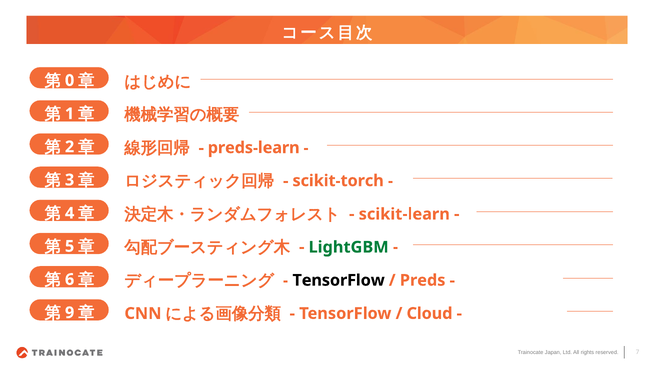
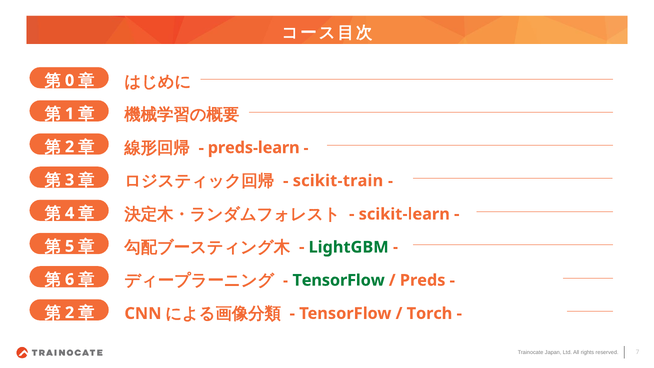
scikit-torch: scikit-torch -> scikit-train
TensorFlow at (339, 280) colour: black -> green
9 at (70, 313): 9 -> 2
Cloud: Cloud -> Torch
